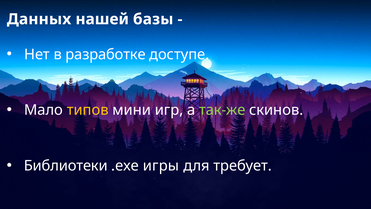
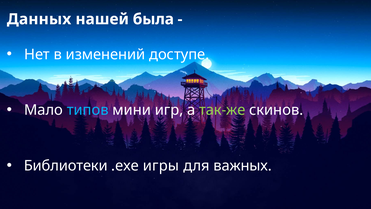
базы: базы -> была
разработке: разработке -> изменений
типов colour: yellow -> light blue
требует: требует -> важных
